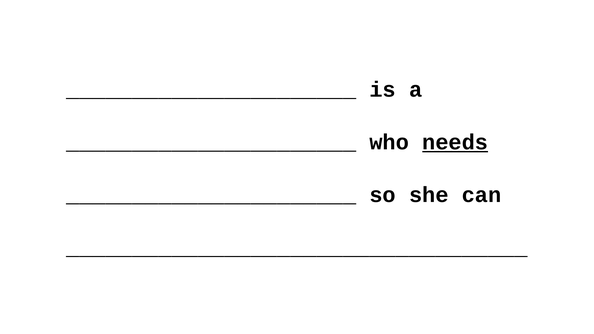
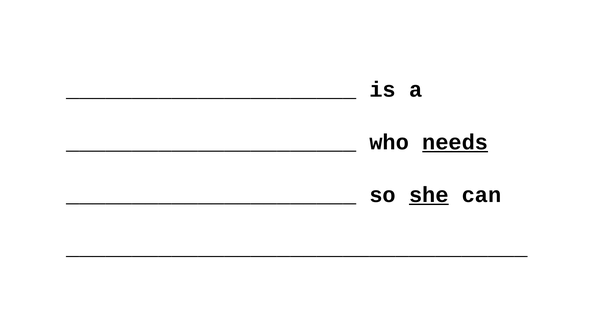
she underline: none -> present
